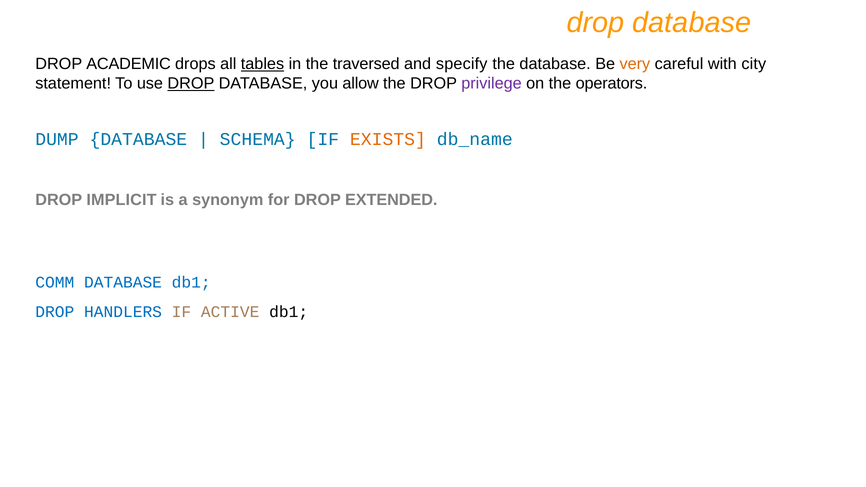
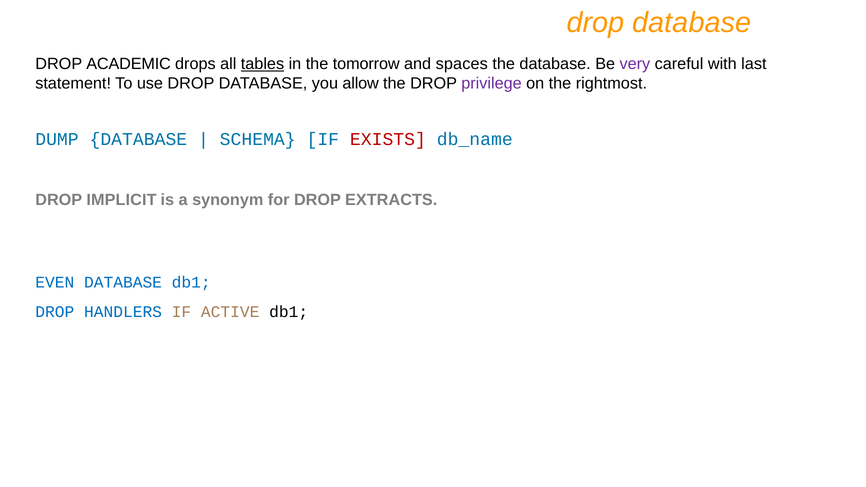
traversed: traversed -> tomorrow
specify: specify -> spaces
very colour: orange -> purple
city: city -> last
DROP at (191, 83) underline: present -> none
operators: operators -> rightmost
EXISTS colour: orange -> red
EXTENDED: EXTENDED -> EXTRACTS
COMM: COMM -> EVEN
